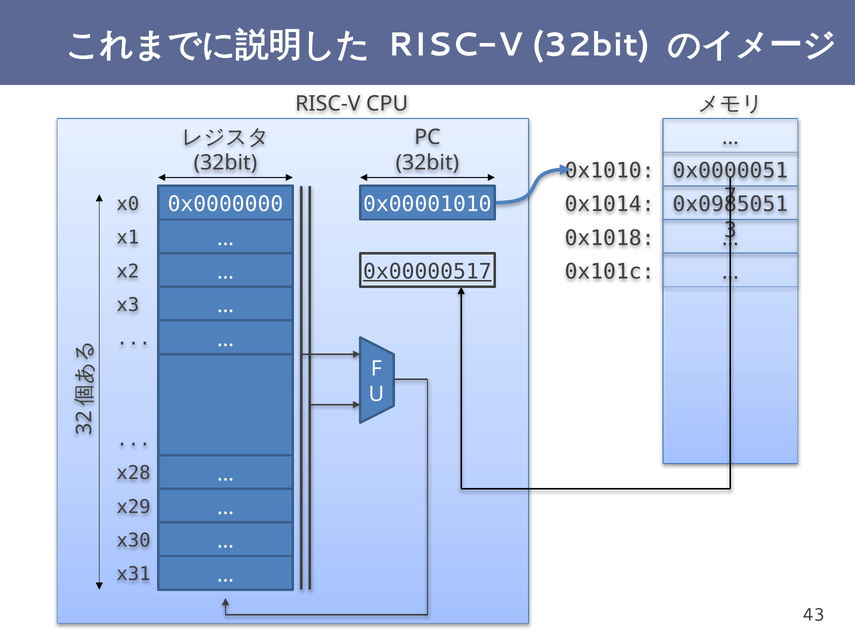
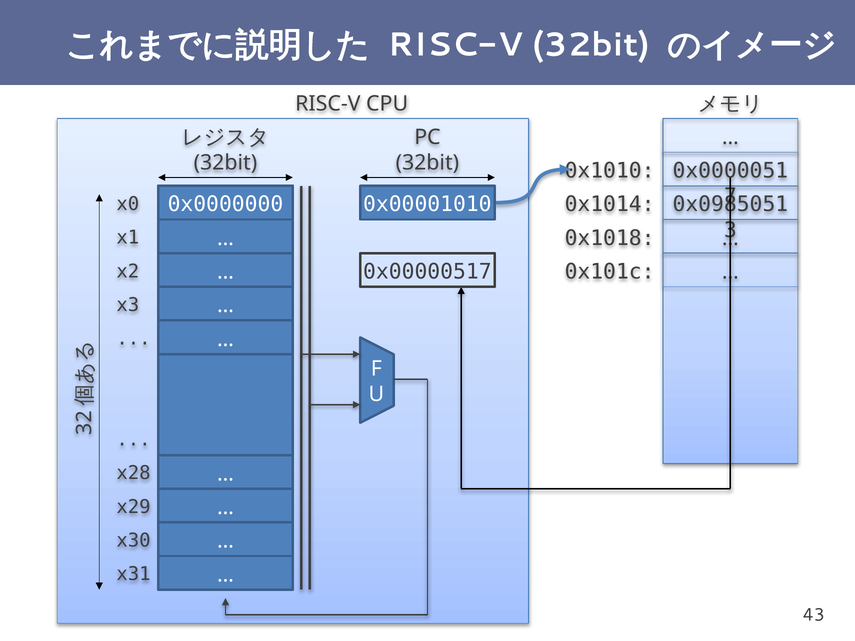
0x00000517 underline: present -> none
